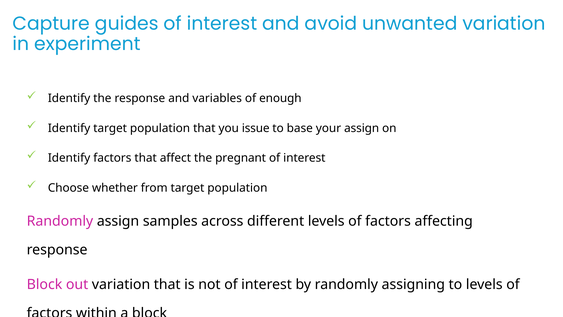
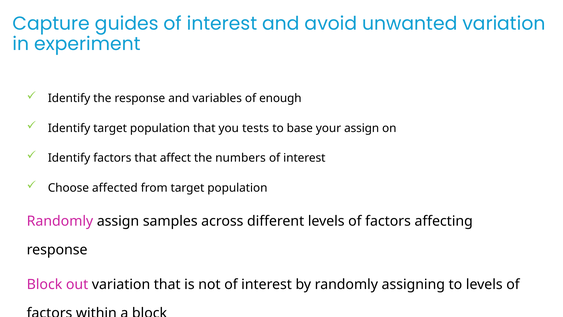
issue: issue -> tests
pregnant: pregnant -> numbers
whether: whether -> affected
